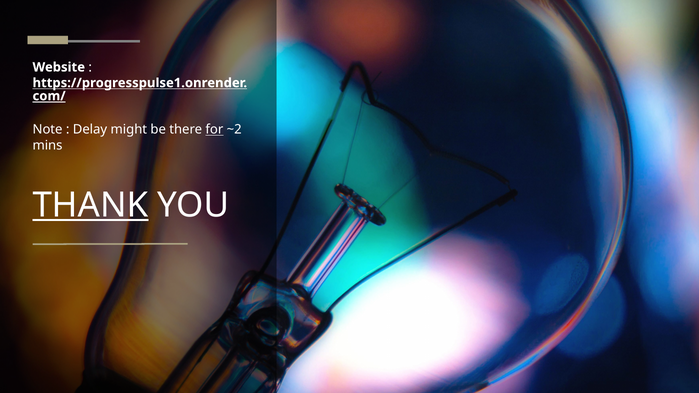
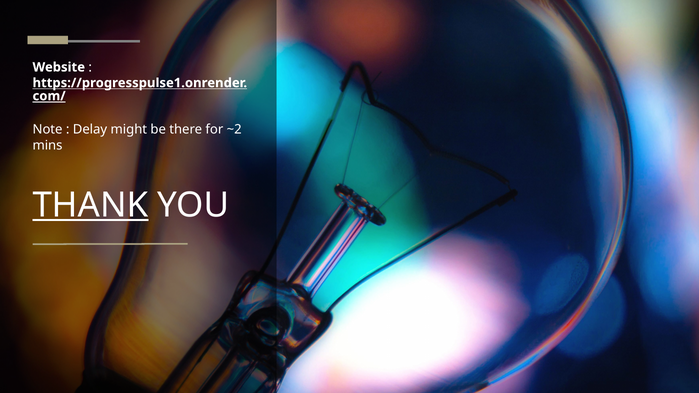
for underline: present -> none
